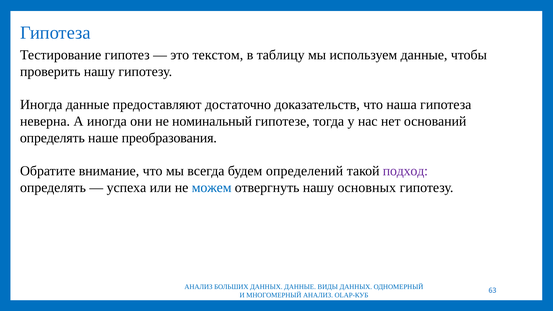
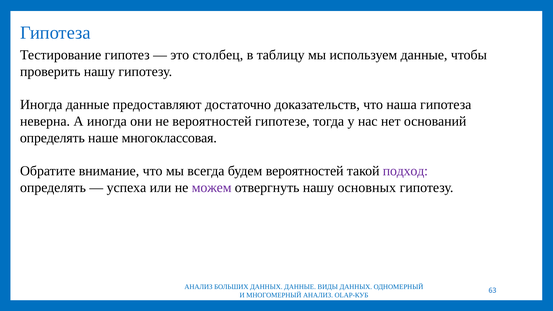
текстом: текстом -> столбец
не номинальный: номинальный -> вероятностей
преобразования: преобразования -> многоклассовая
будем определений: определений -> вероятностей
можем colour: blue -> purple
